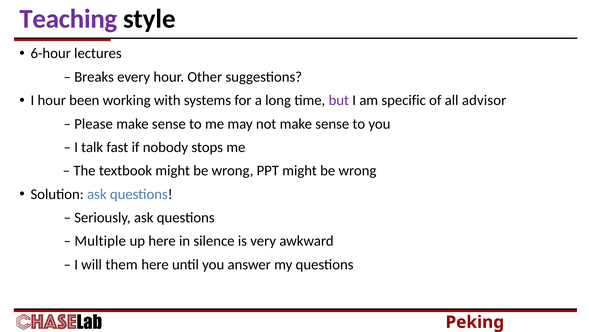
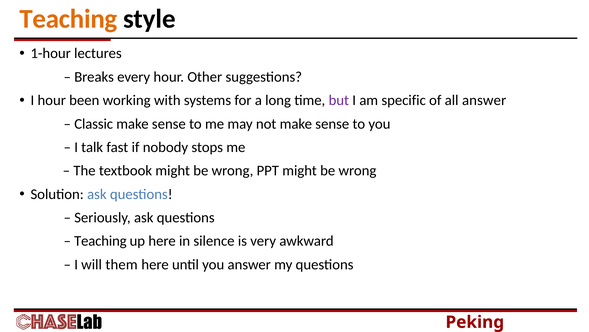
Teaching at (68, 19) colour: purple -> orange
6-hour: 6-hour -> 1-hour
all advisor: advisor -> answer
Please: Please -> Classic
Multiple at (100, 241): Multiple -> Teaching
